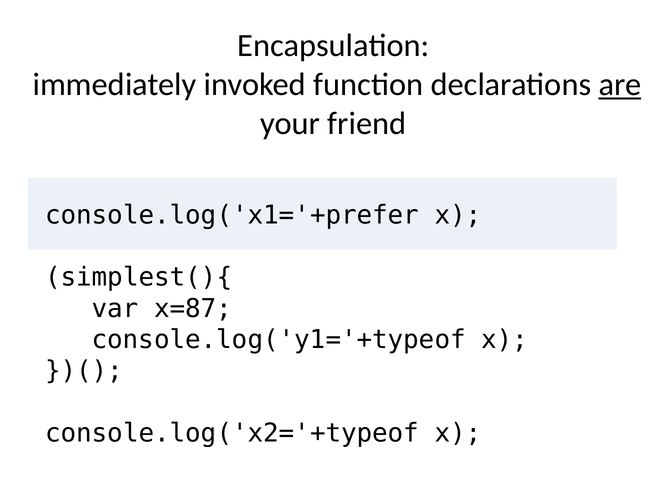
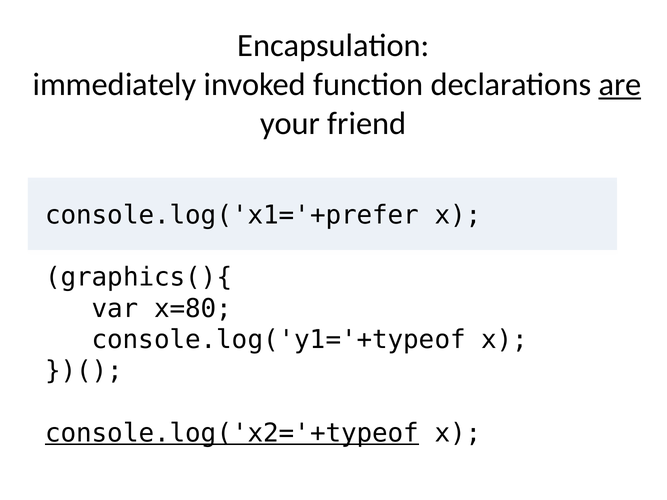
simplest(){: simplest(){ -> graphics(){
x=87: x=87 -> x=80
console.log('x2='+typeof underline: none -> present
